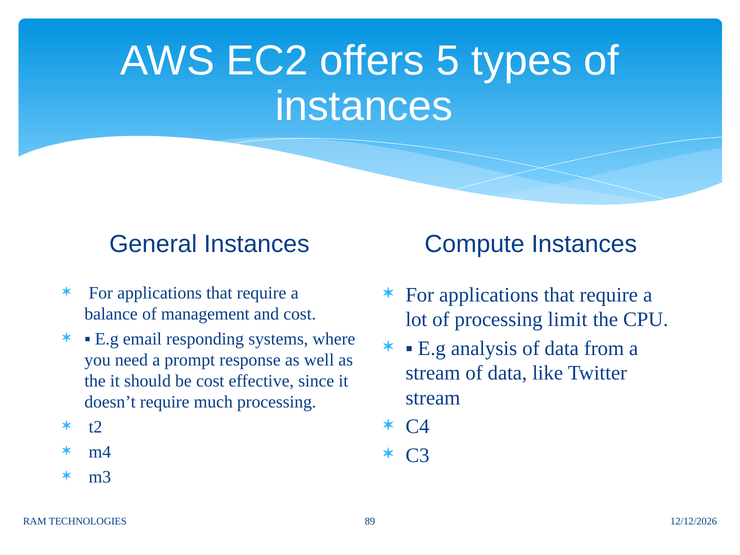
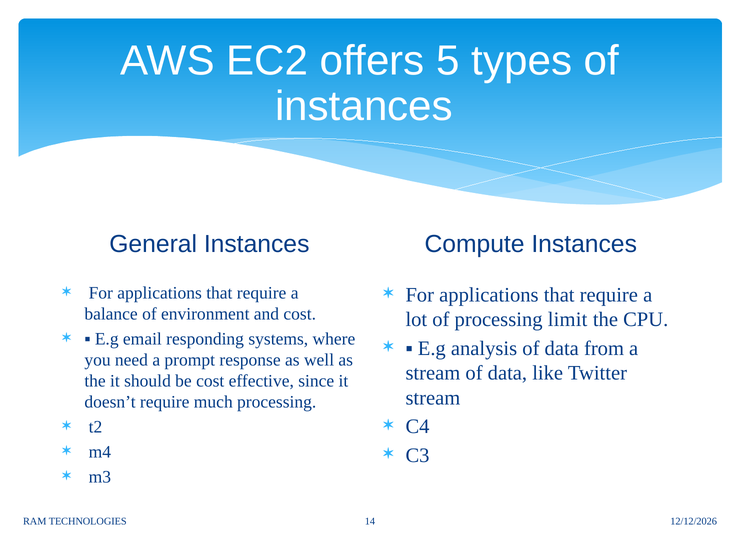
management: management -> environment
89: 89 -> 14
